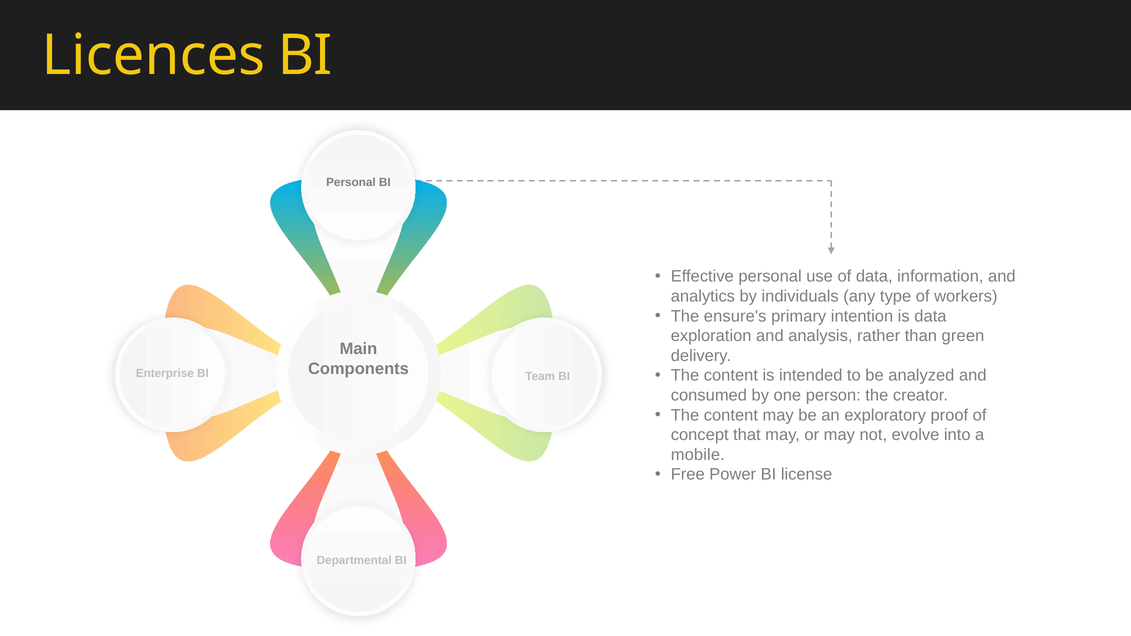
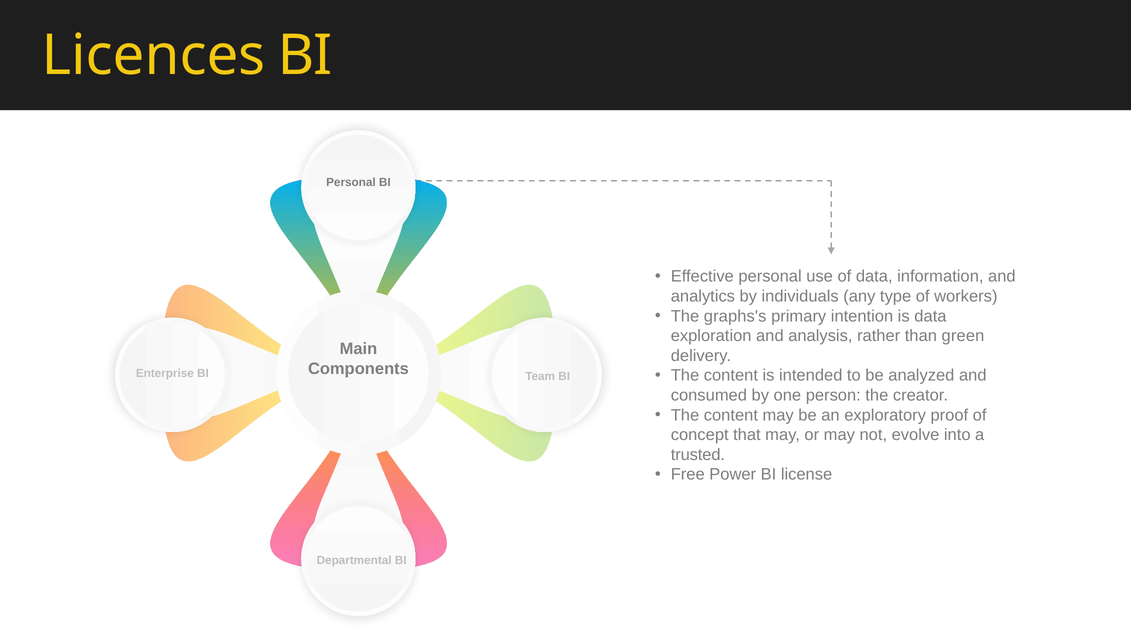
ensure's: ensure's -> graphs's
mobile: mobile -> trusted
